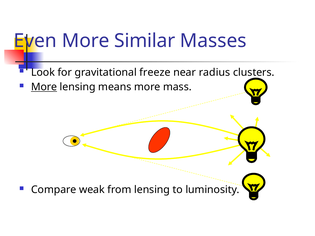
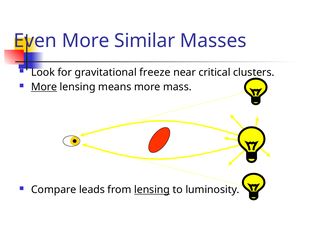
radius: radius -> critical
weak: weak -> leads
lensing at (152, 190) underline: none -> present
